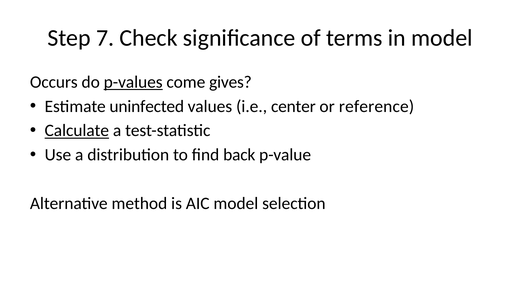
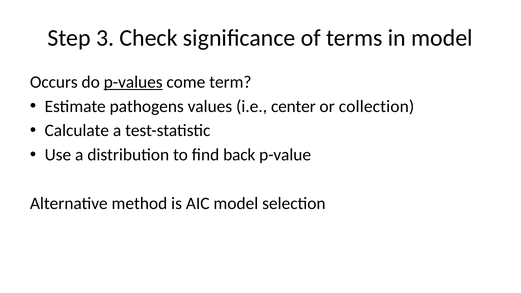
7: 7 -> 3
gives: gives -> term
uninfected: uninfected -> pathogens
reference: reference -> collection
Calculate underline: present -> none
